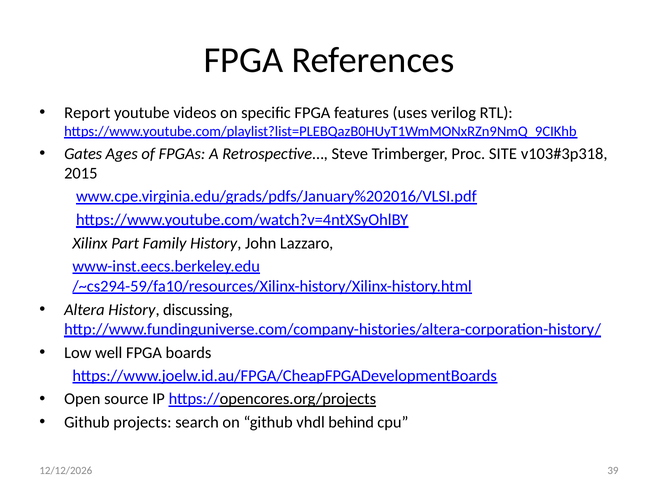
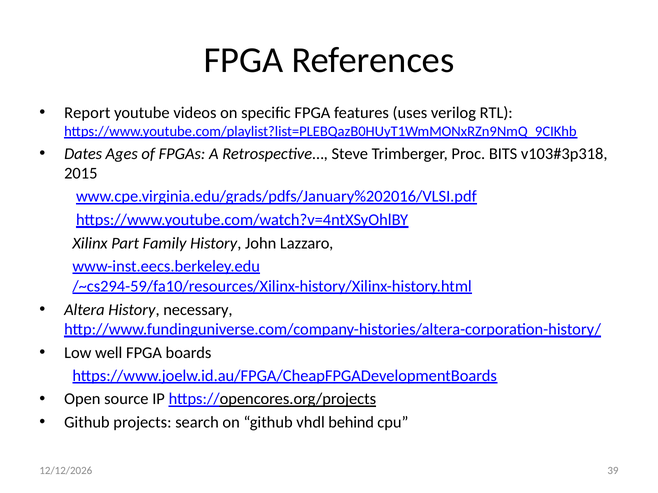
Gates: Gates -> Dates
SITE: SITE -> BITS
discussing: discussing -> necessary
